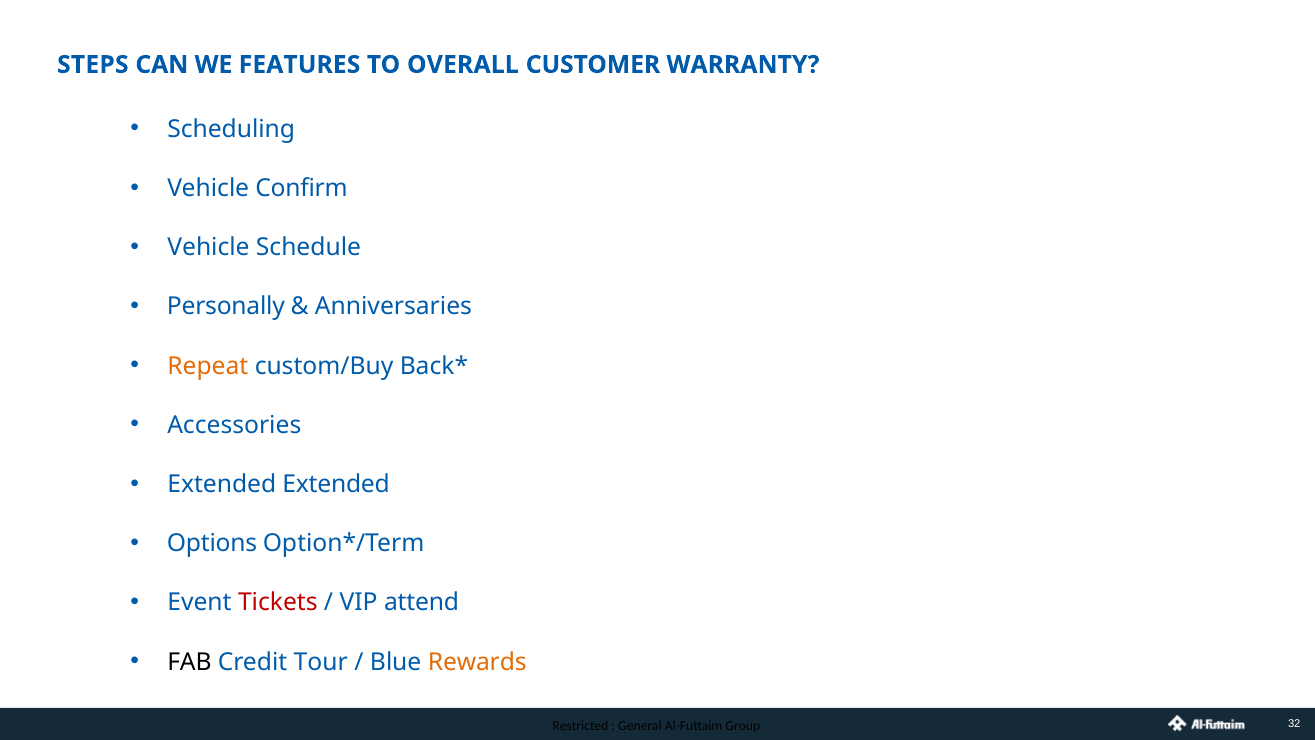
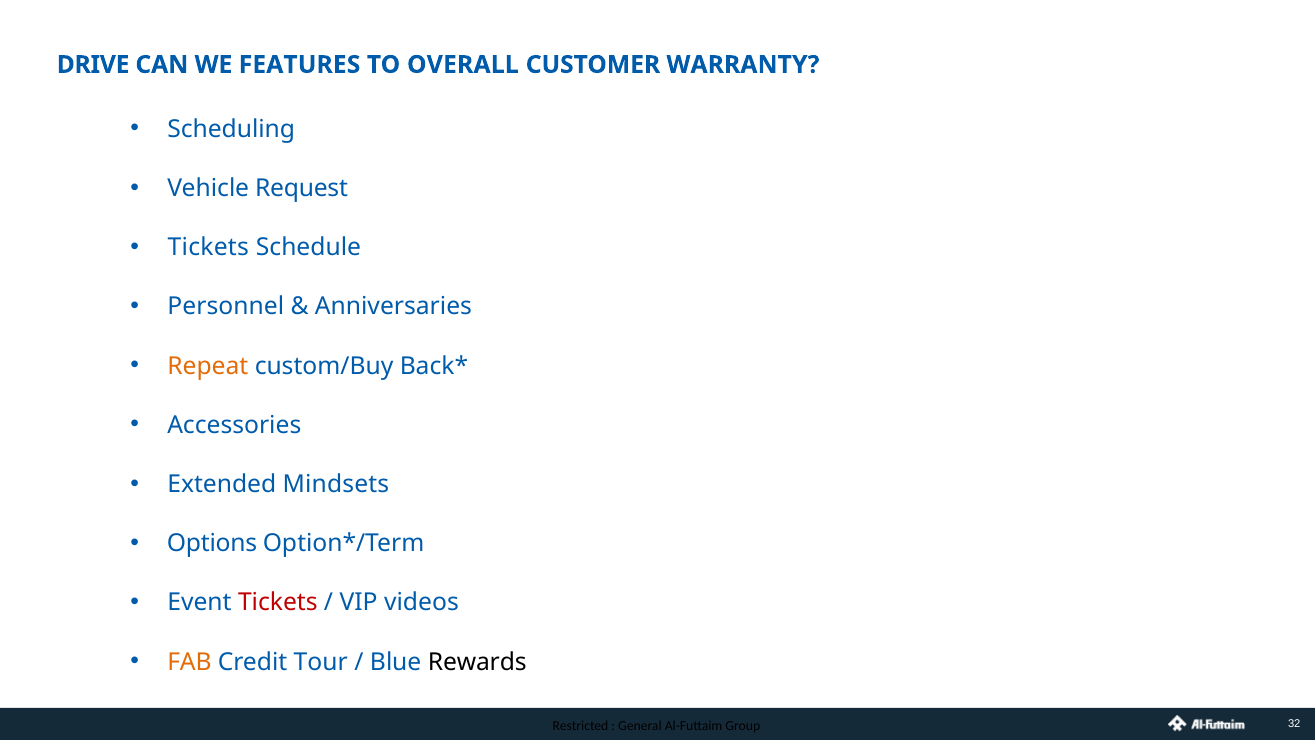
STEPS: STEPS -> DRIVE
Confirm: Confirm -> Request
Vehicle at (208, 247): Vehicle -> Tickets
Personally: Personally -> Personnel
Extended Extended: Extended -> Mindsets
attend: attend -> videos
FAB colour: black -> orange
Rewards colour: orange -> black
